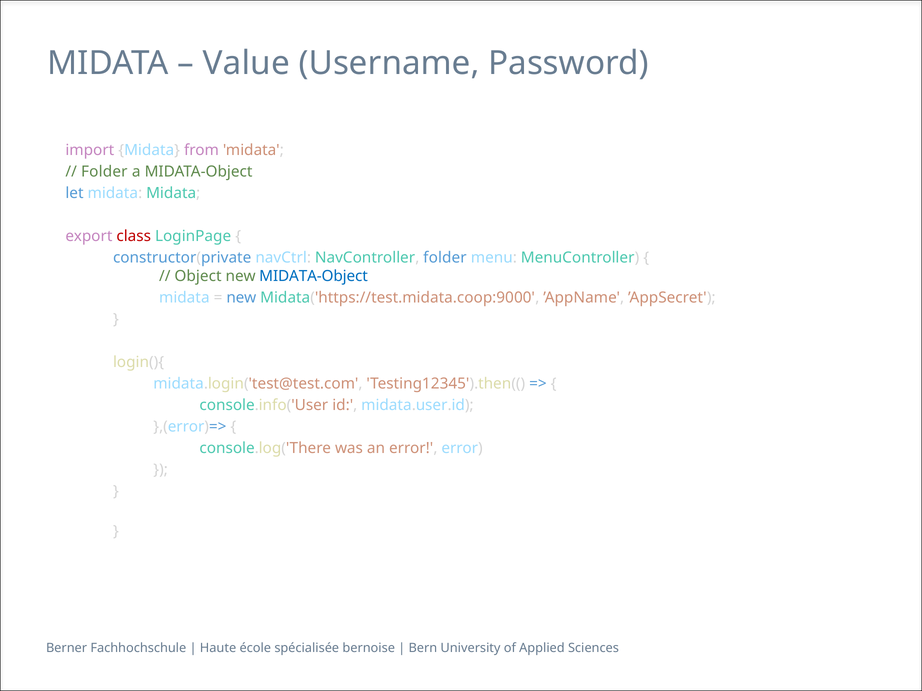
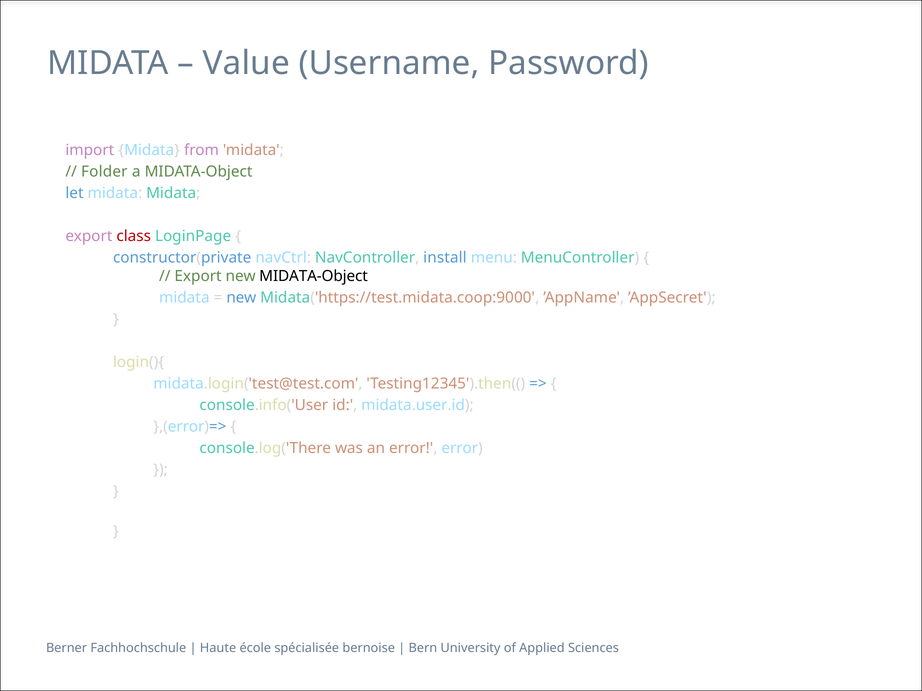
NavController folder: folder -> install
Object at (198, 276): Object -> Export
MIDATA-Object at (314, 276) colour: blue -> black
